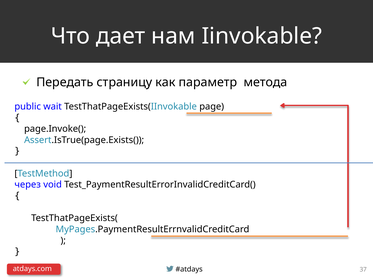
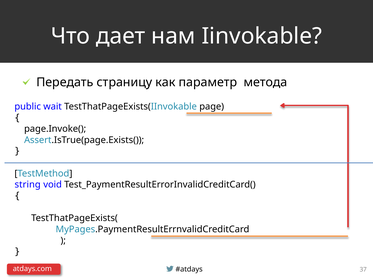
через: через -> string
